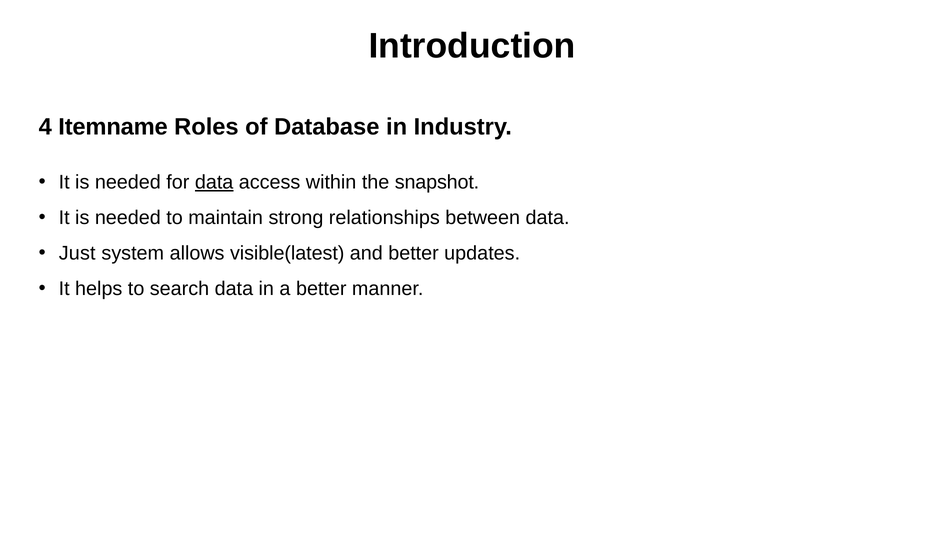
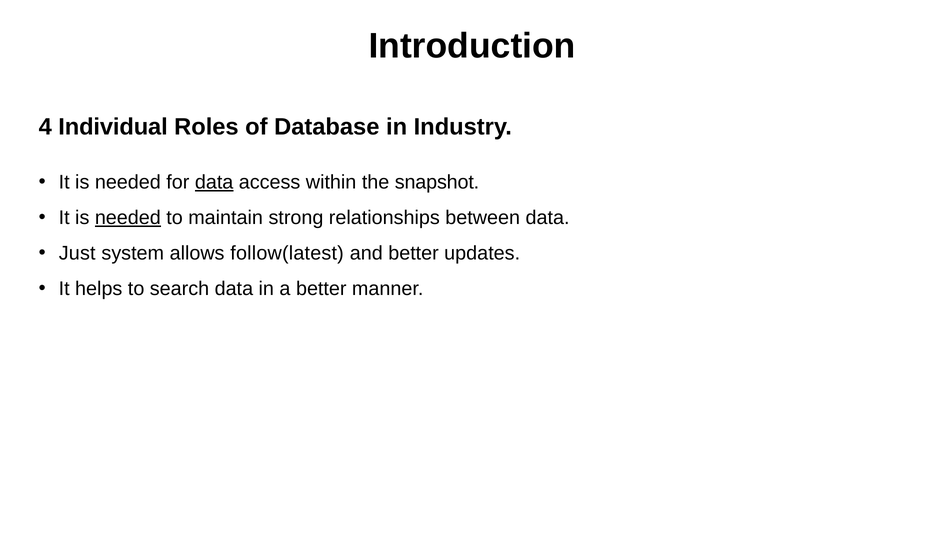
Itemname: Itemname -> Individual
needed at (128, 218) underline: none -> present
visible(latest: visible(latest -> follow(latest
